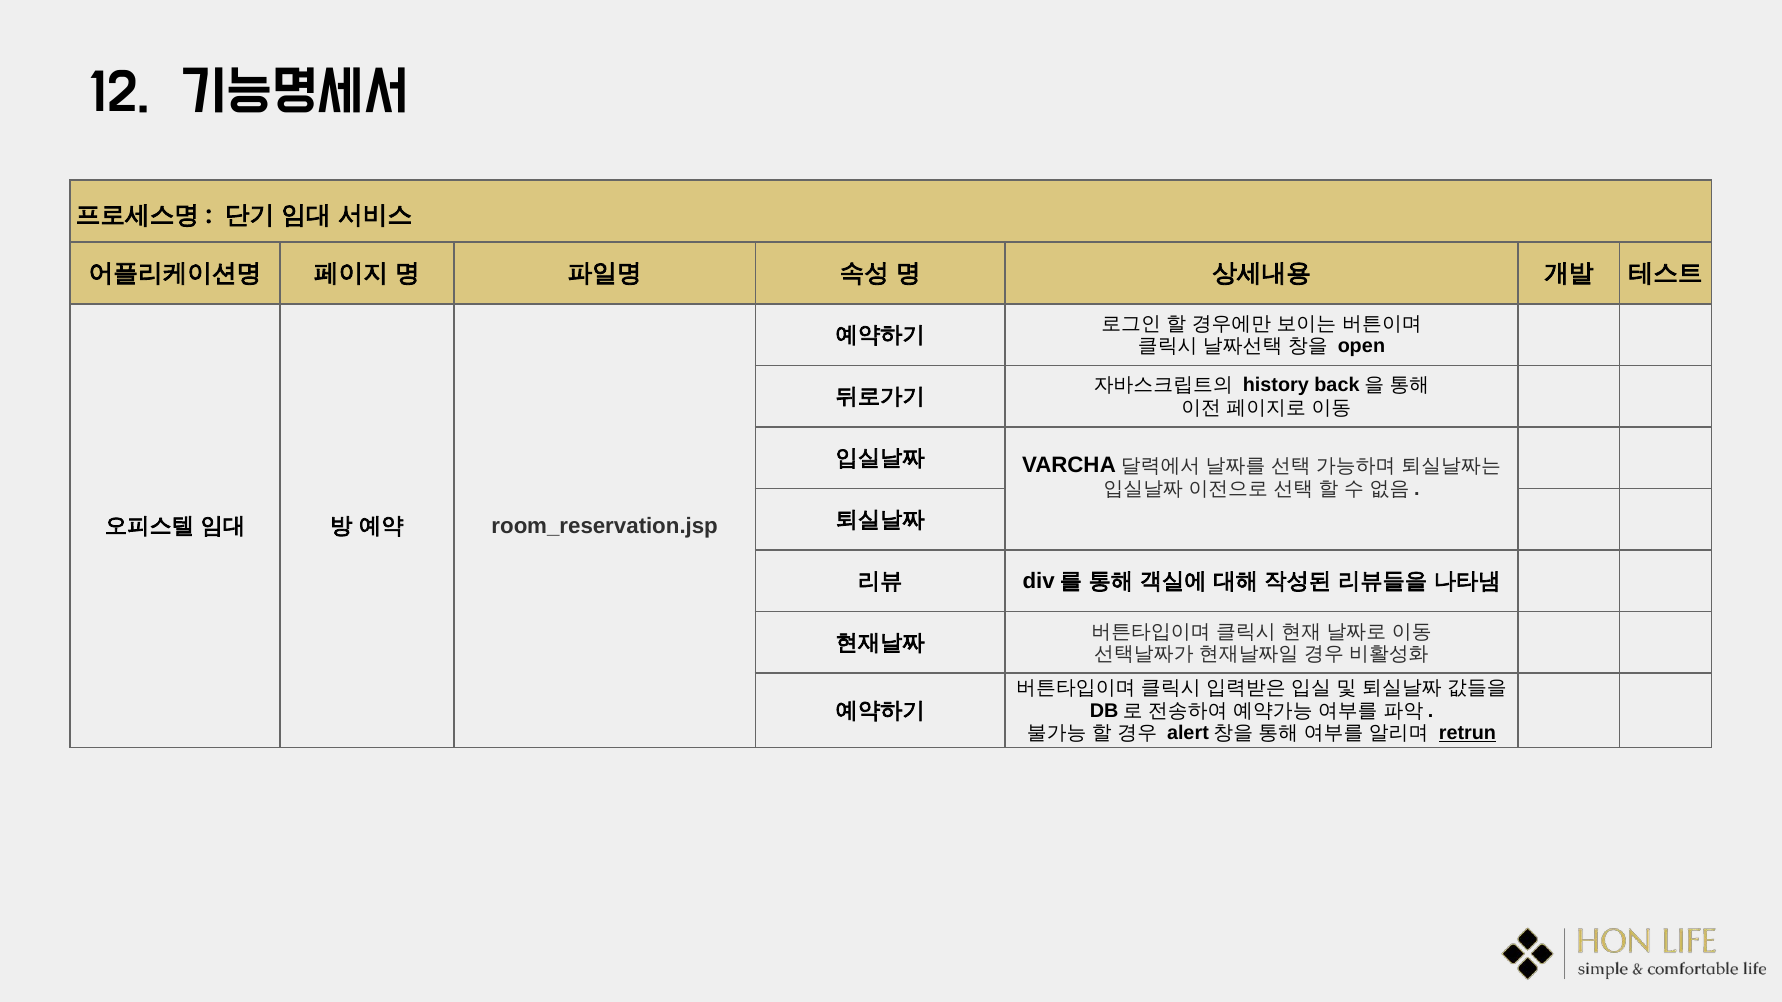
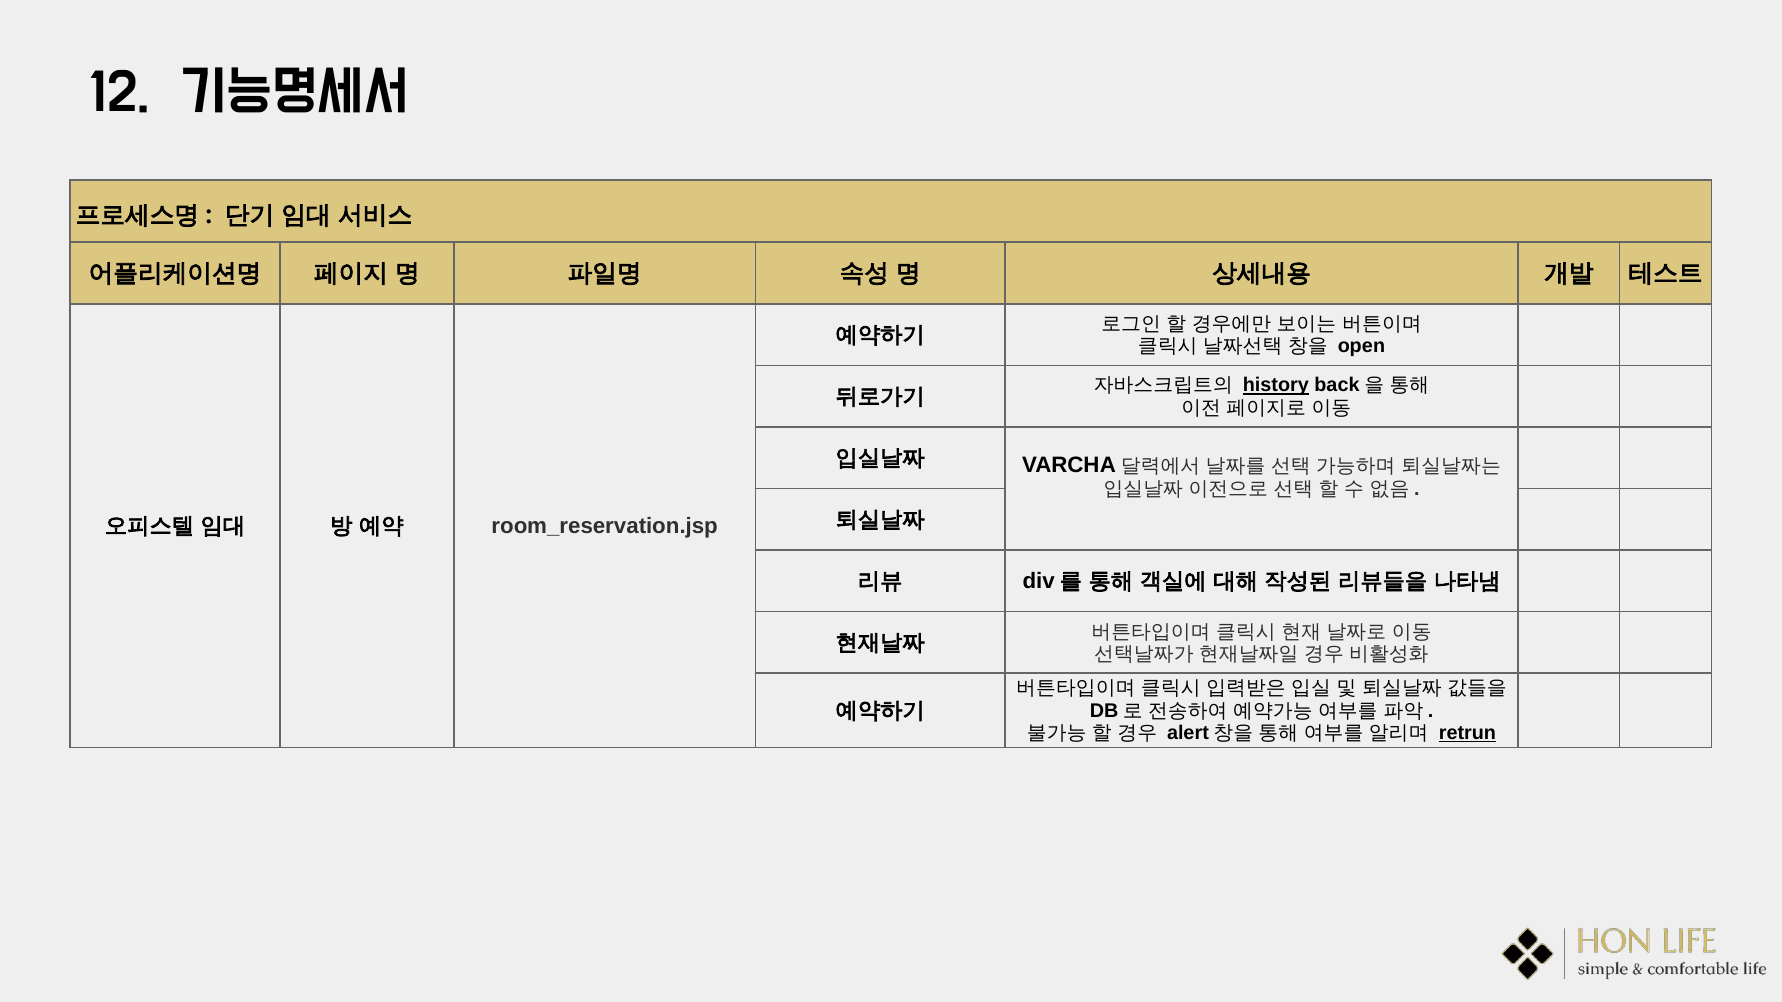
history underline: none -> present
